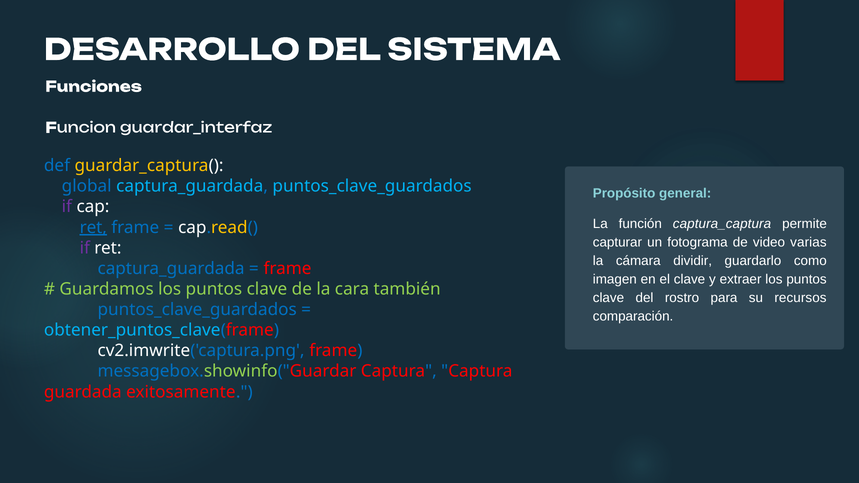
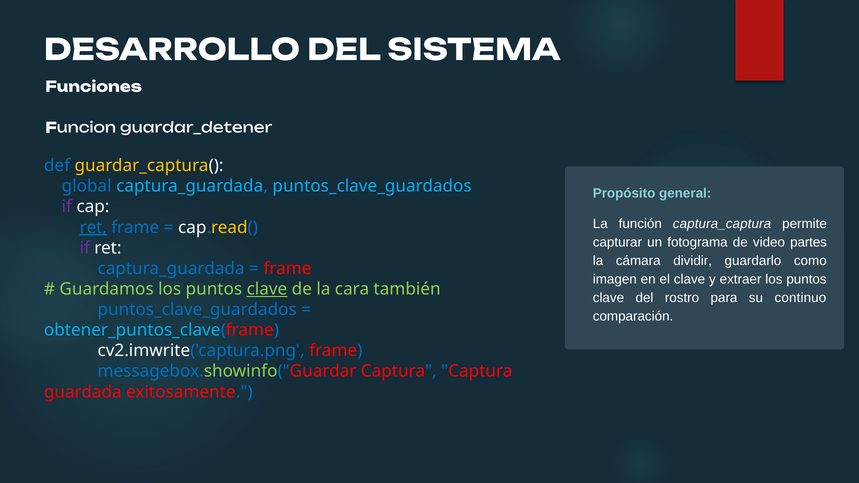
guardar_interfaz: guardar_interfaz -> guardar_detener
varias: varias -> partes
clave at (267, 289) underline: none -> present
recursos: recursos -> continuo
